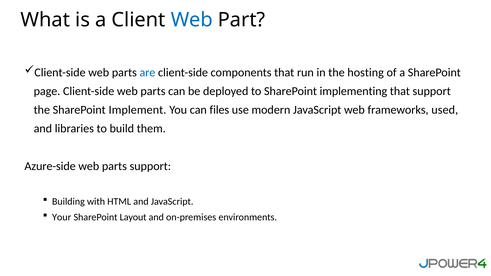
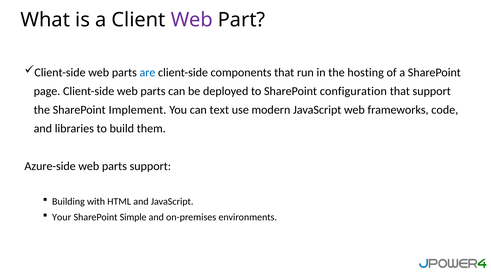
Web at (192, 20) colour: blue -> purple
implementing: implementing -> configuration
files: files -> text
used: used -> code
Layout: Layout -> Simple
